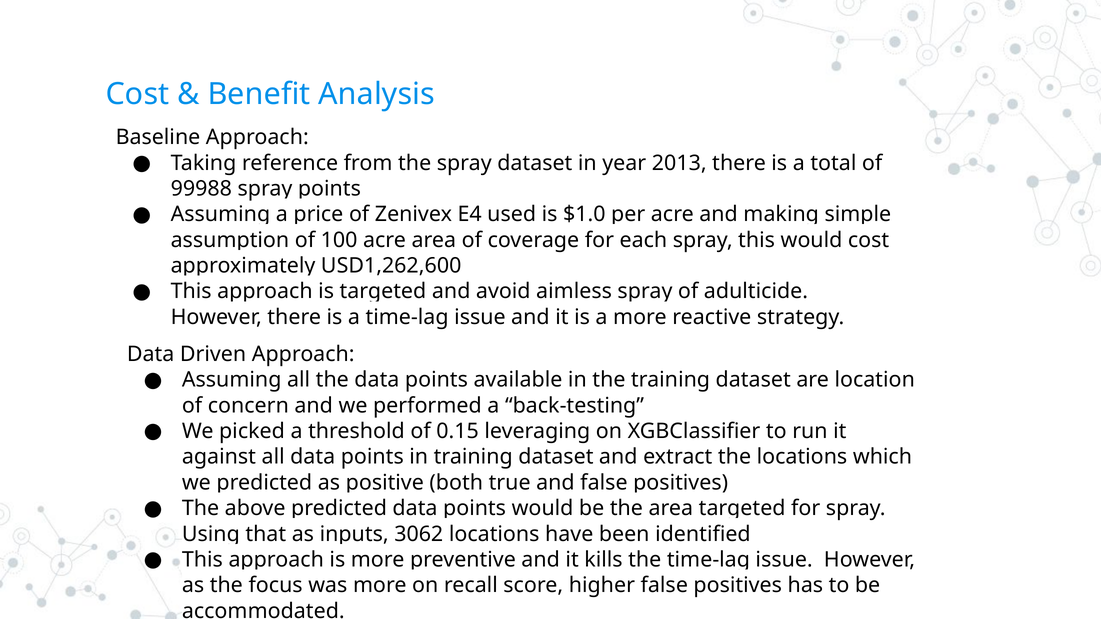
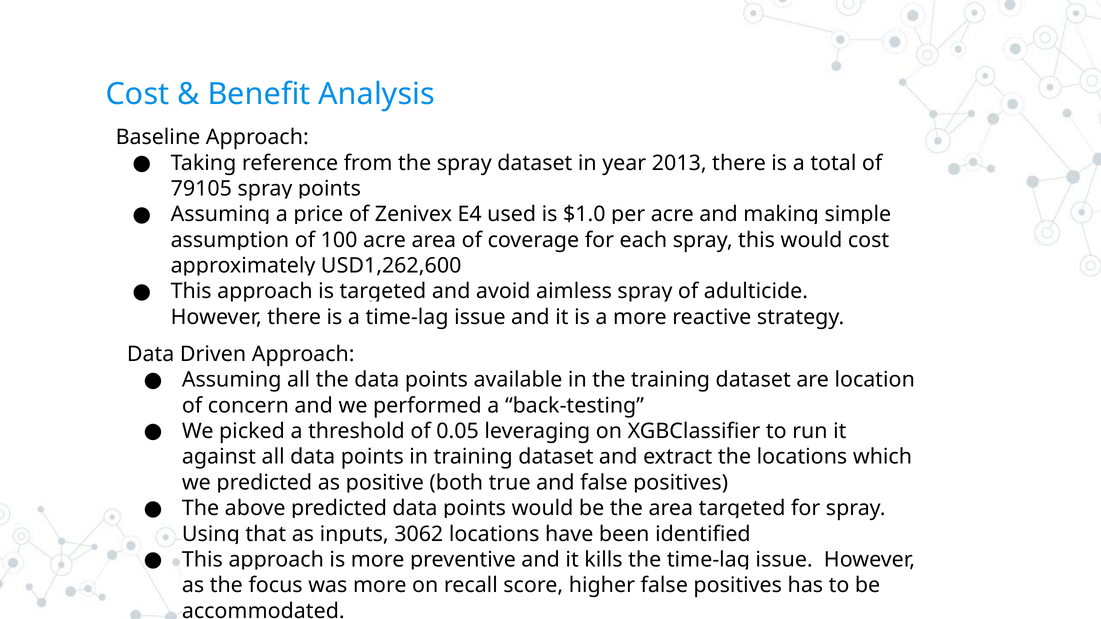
99988: 99988 -> 79105
0.15: 0.15 -> 0.05
